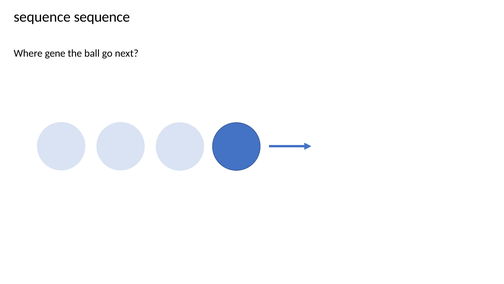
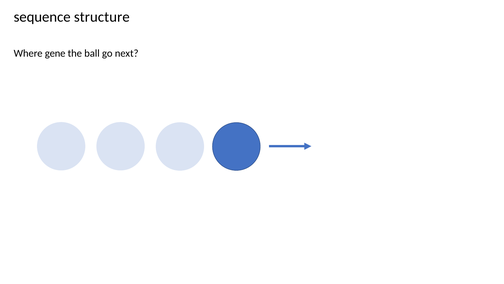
sequence sequence: sequence -> structure
